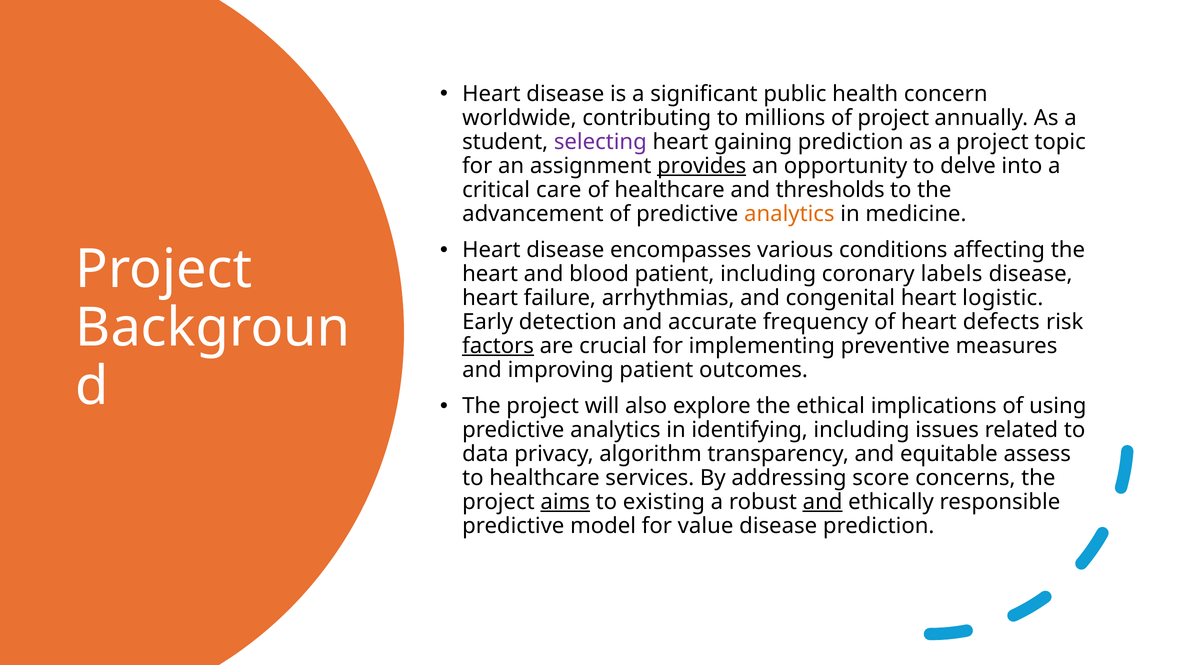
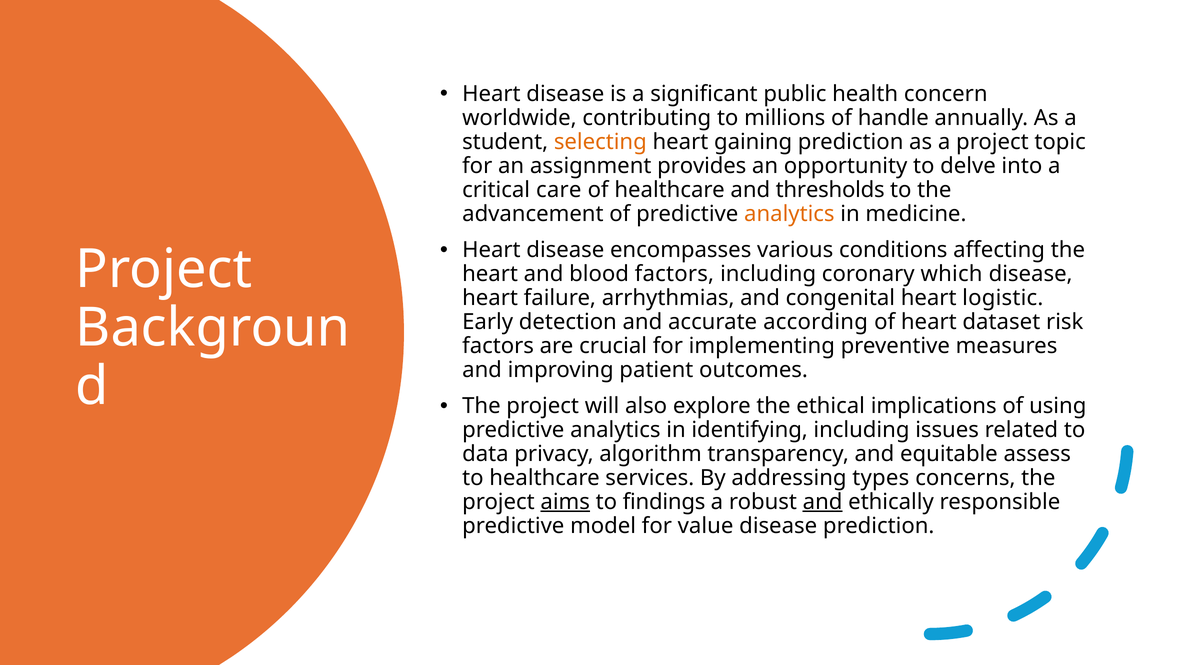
of project: project -> handle
selecting colour: purple -> orange
provides underline: present -> none
blood patient: patient -> factors
labels: labels -> which
frequency: frequency -> according
defects: defects -> dataset
factors at (498, 346) underline: present -> none
score: score -> types
existing: existing -> findings
